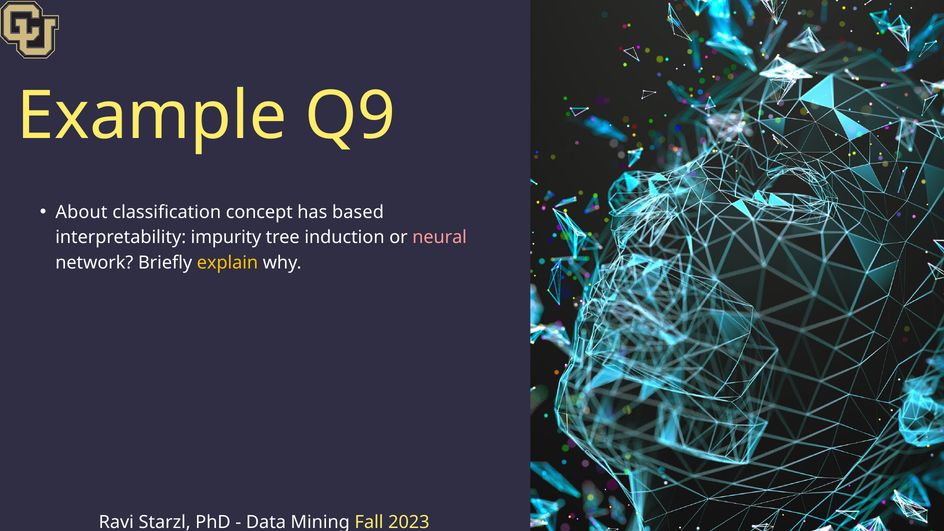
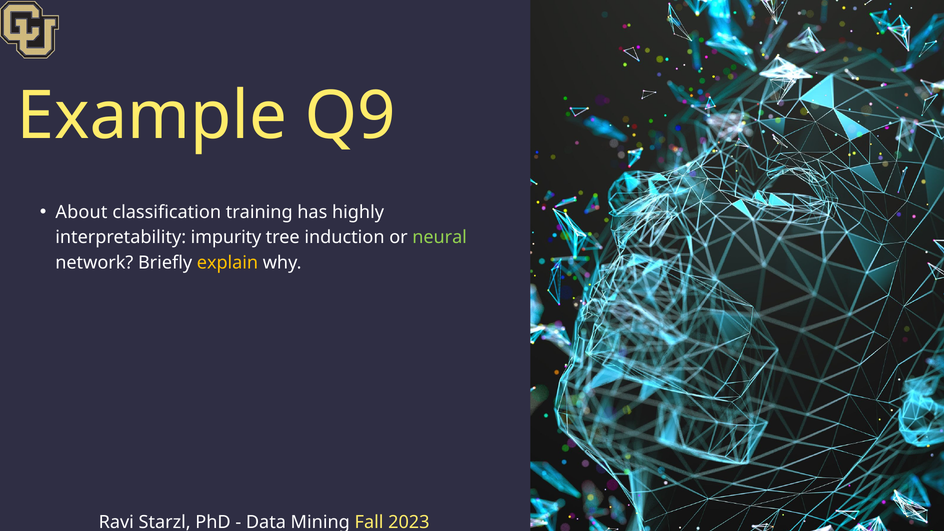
concept: concept -> training
based: based -> highly
neural colour: pink -> light green
